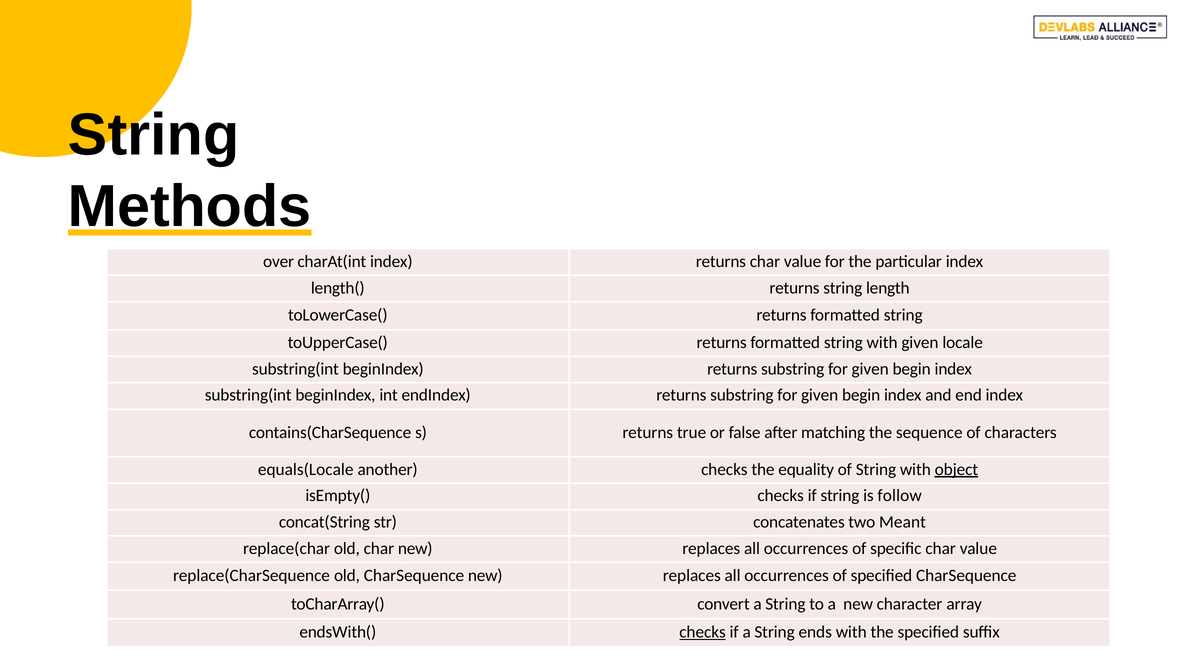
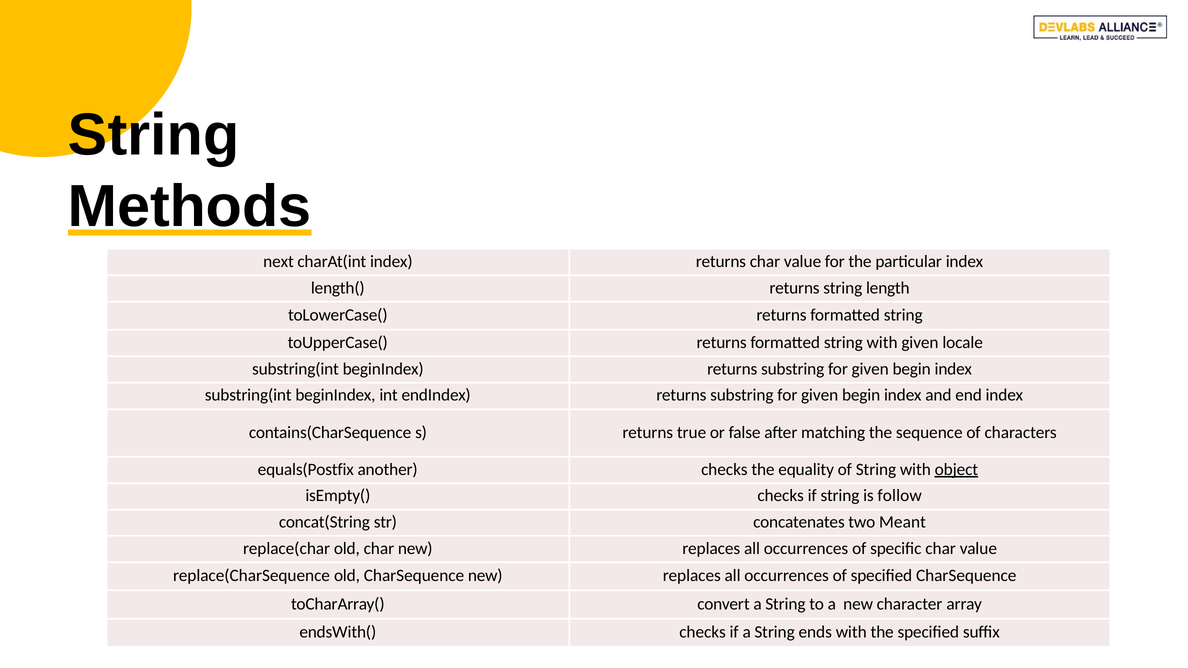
over: over -> next
equals(Locale: equals(Locale -> equals(Postfix
checks at (703, 632) underline: present -> none
